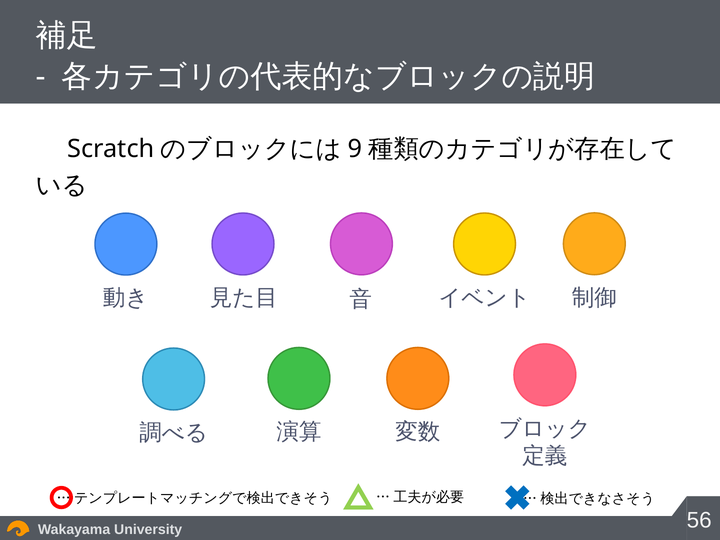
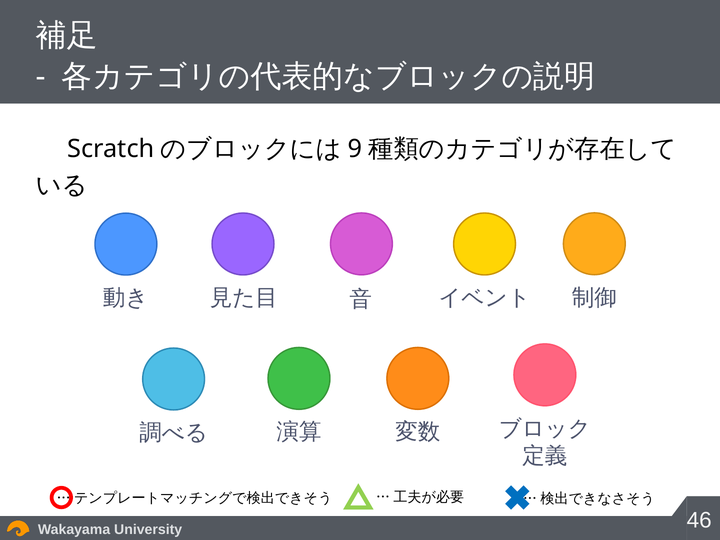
56: 56 -> 46
